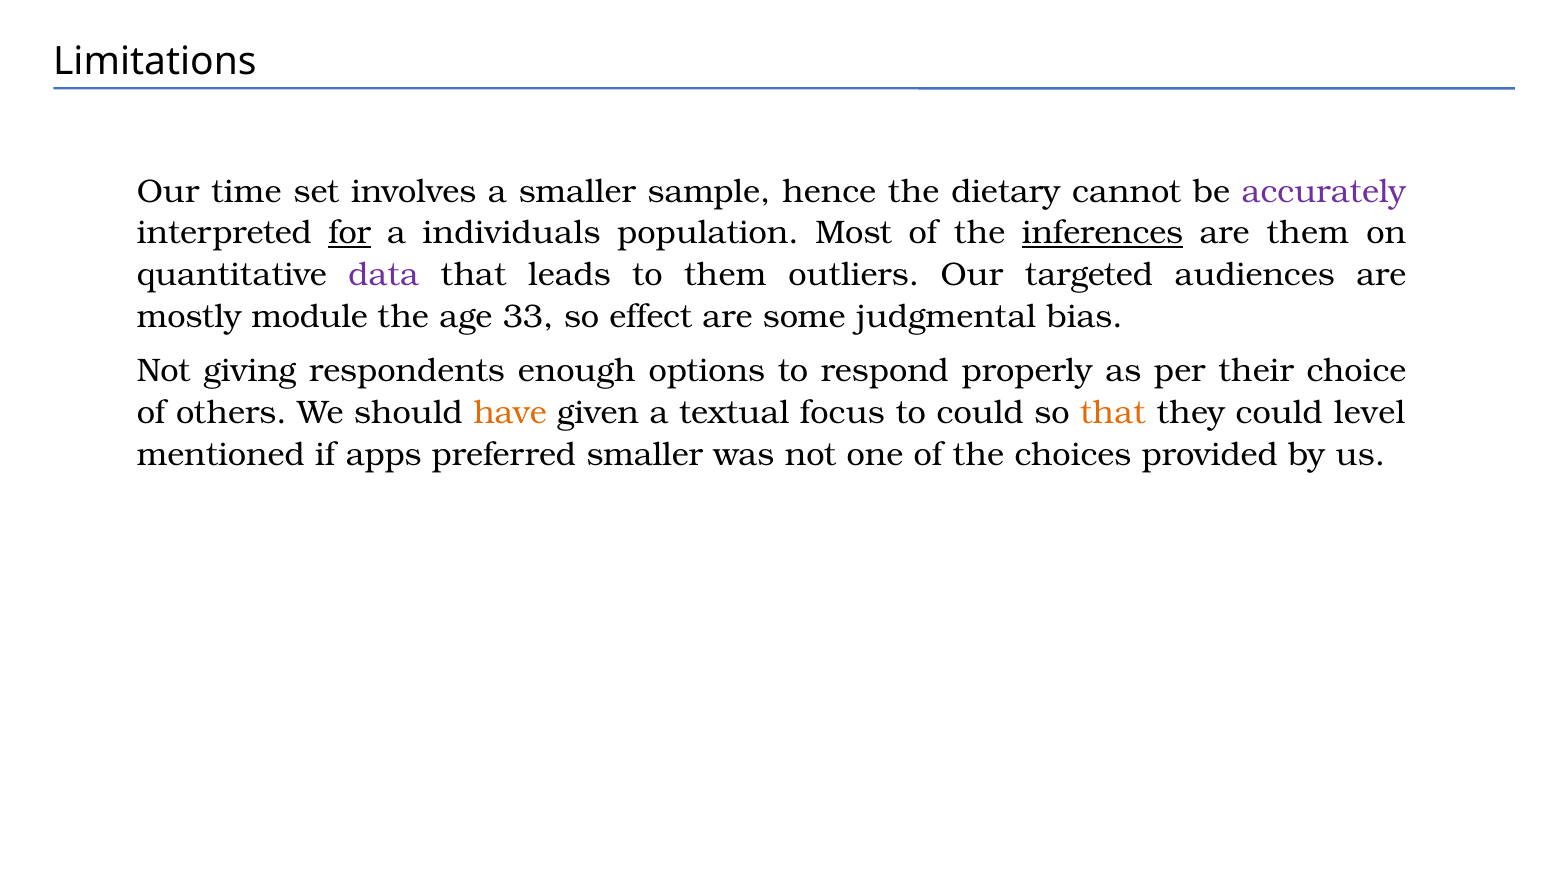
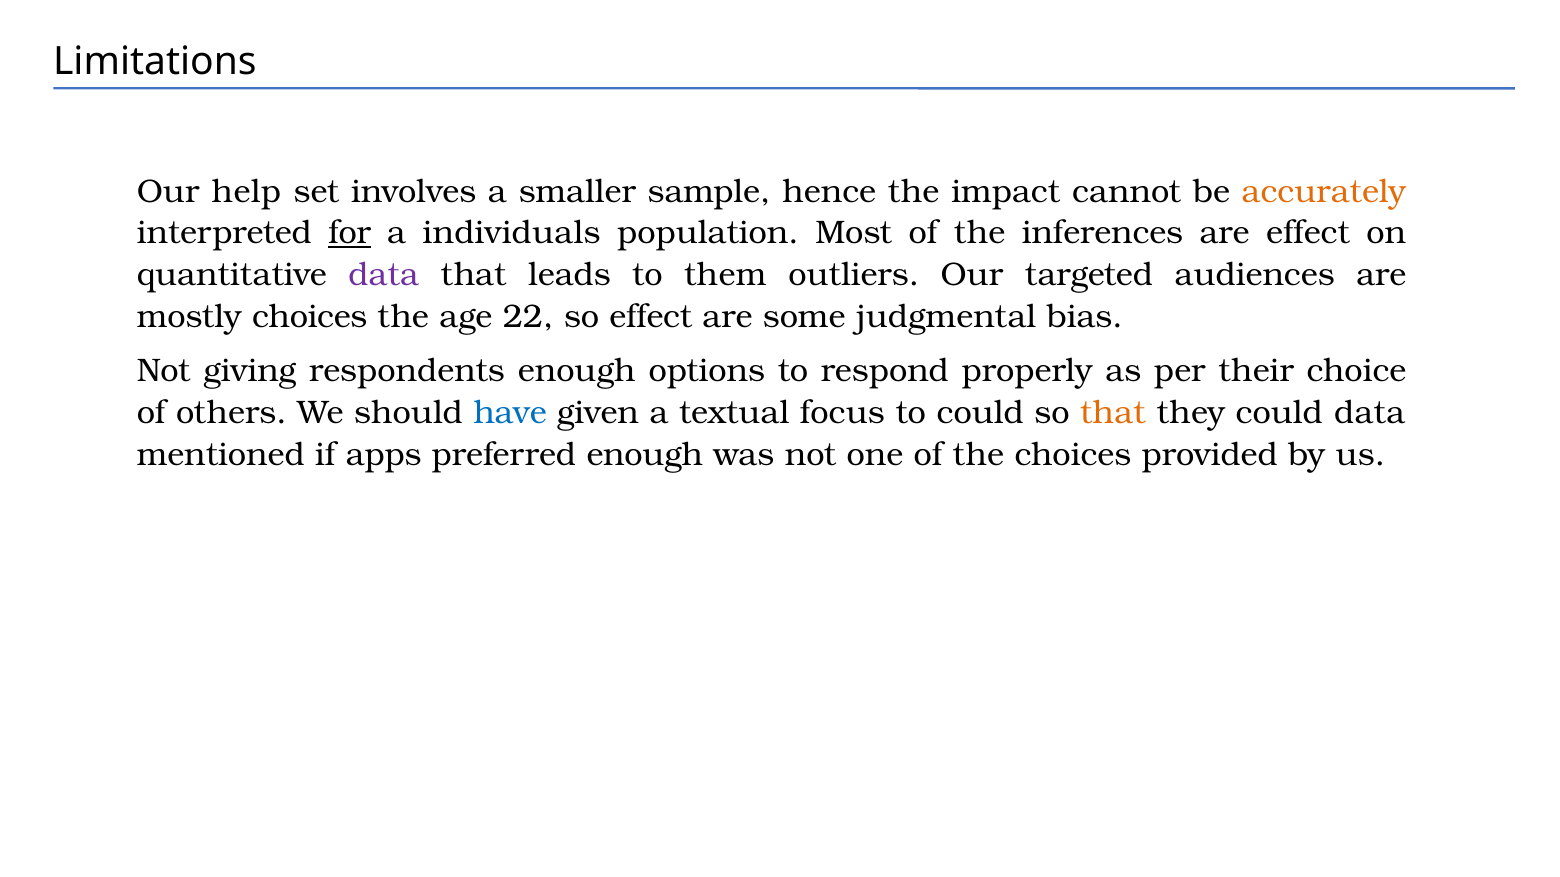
time: time -> help
dietary: dietary -> impact
accurately colour: purple -> orange
inferences underline: present -> none
are them: them -> effect
mostly module: module -> choices
33: 33 -> 22
have colour: orange -> blue
could level: level -> data
preferred smaller: smaller -> enough
